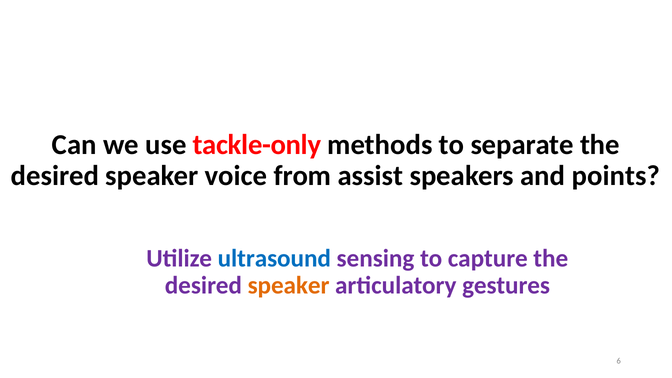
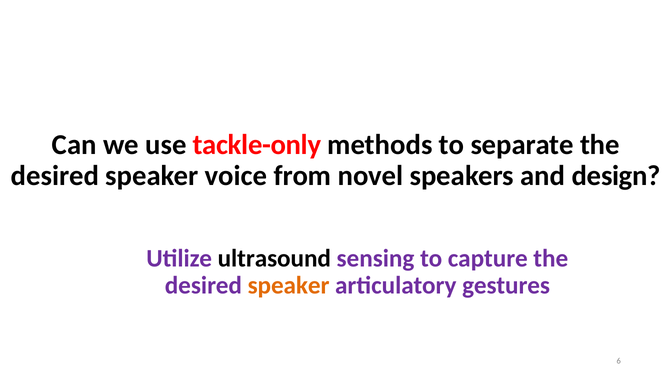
assist: assist -> novel
points: points -> design
ultrasound colour: blue -> black
